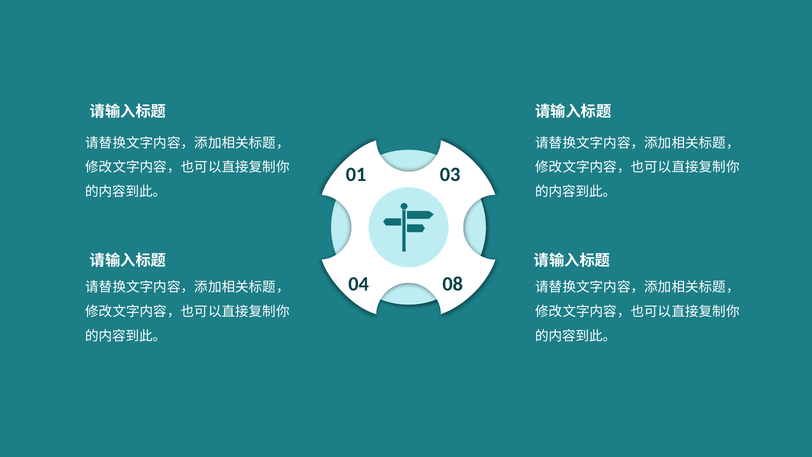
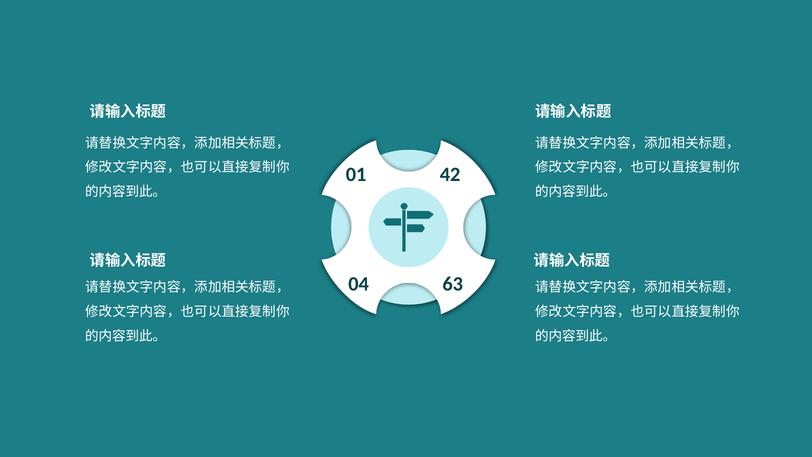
03: 03 -> 42
08: 08 -> 63
